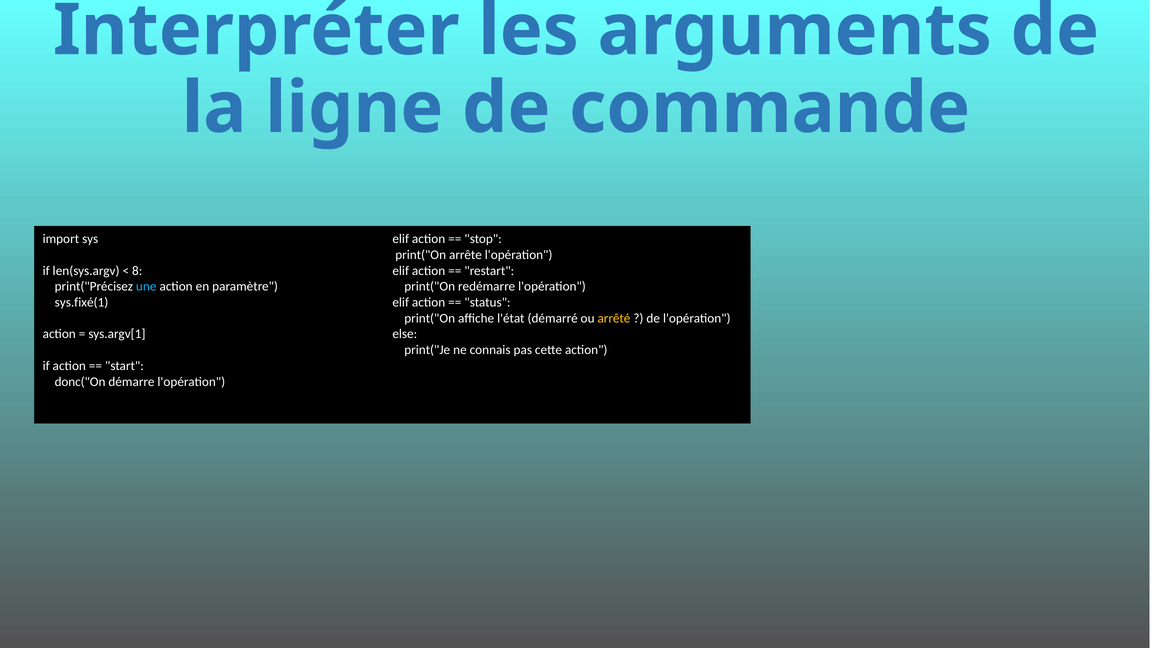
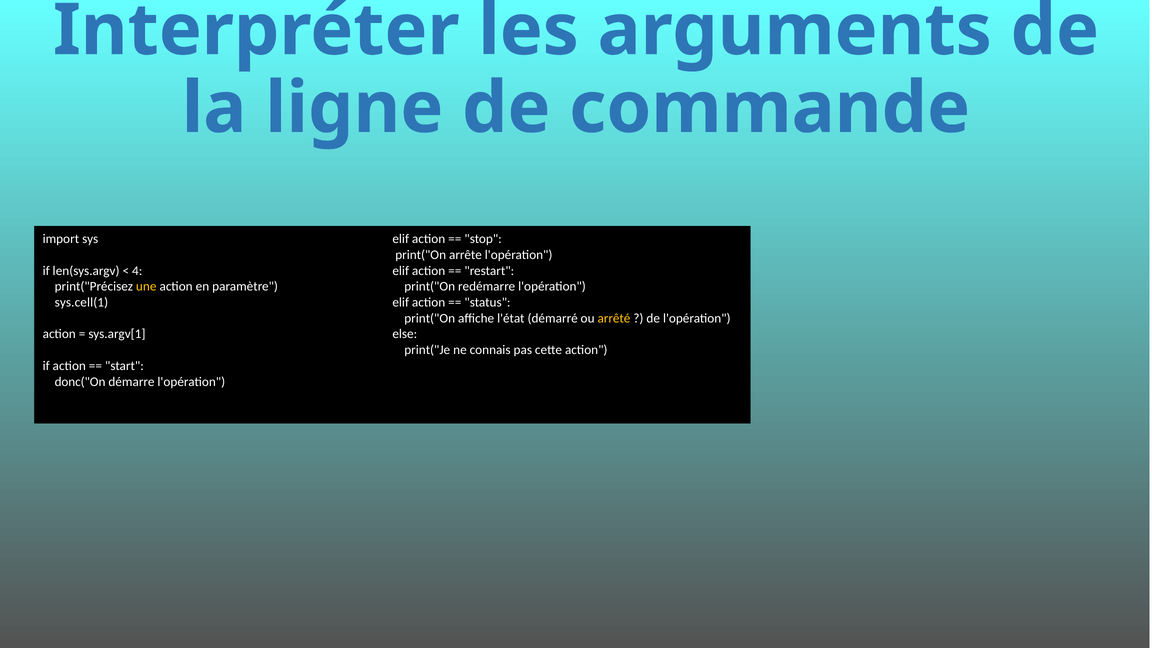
8: 8 -> 4
une colour: light blue -> yellow
sys.fixé(1: sys.fixé(1 -> sys.cell(1
